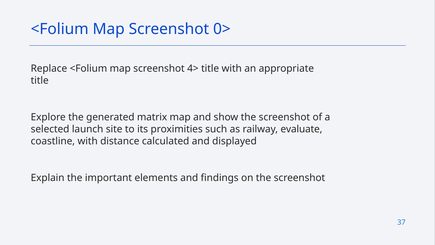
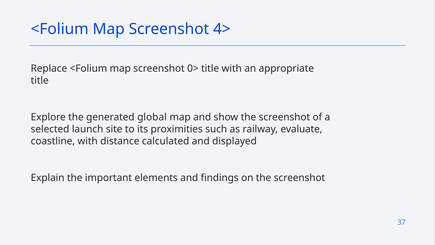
0>: 0> -> 4>
4>: 4> -> 0>
matrix: matrix -> global
